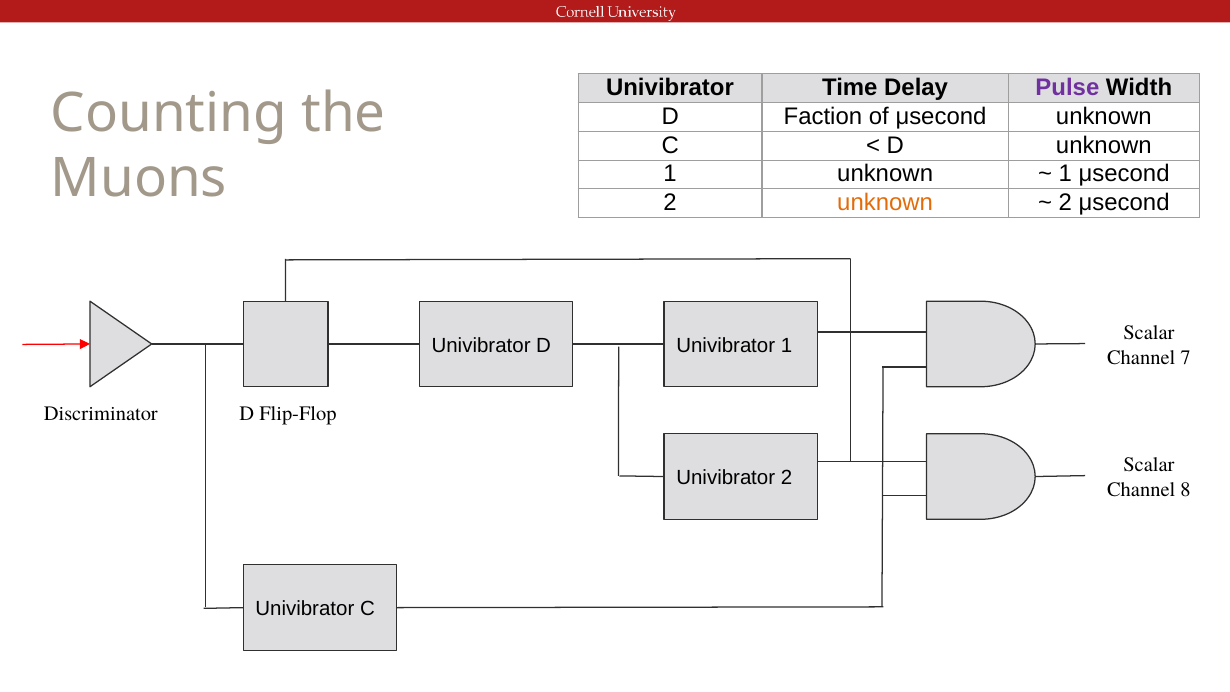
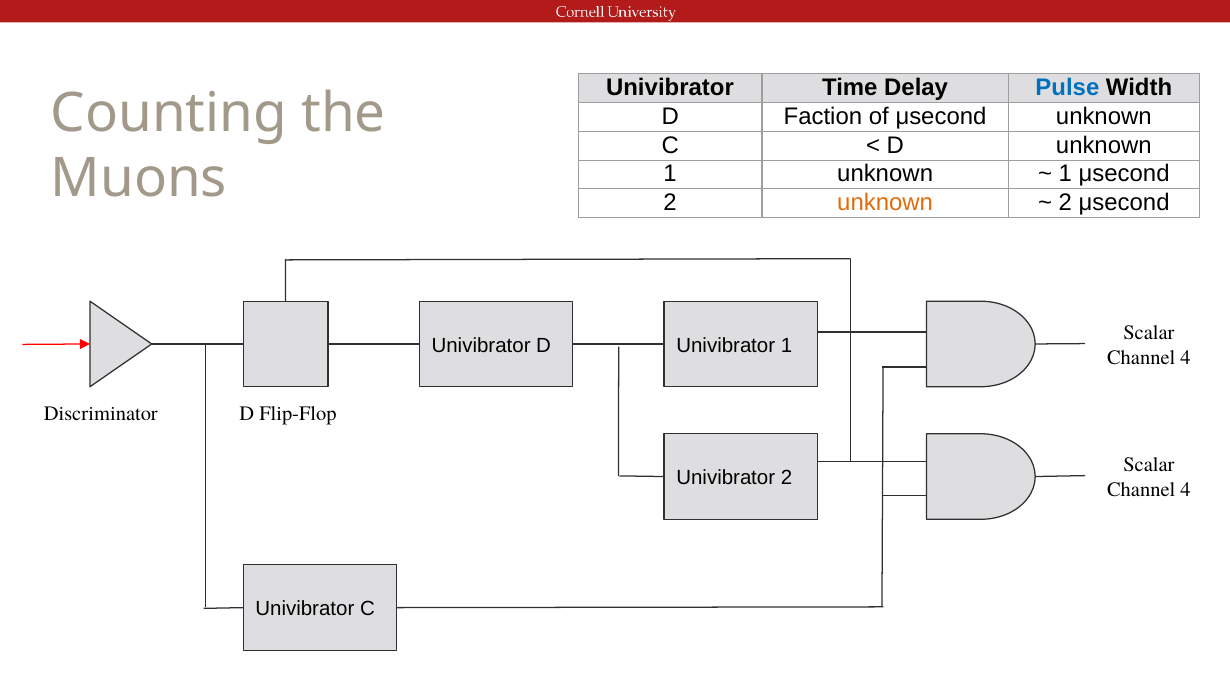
Pulse colour: purple -> blue
7 at (1186, 357): 7 -> 4
8 at (1186, 489): 8 -> 4
